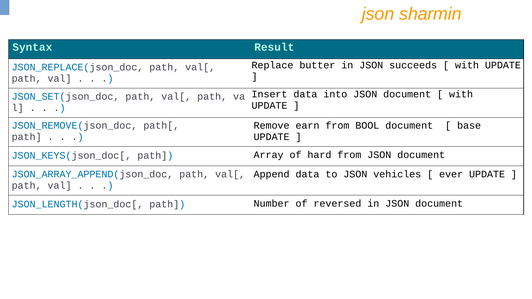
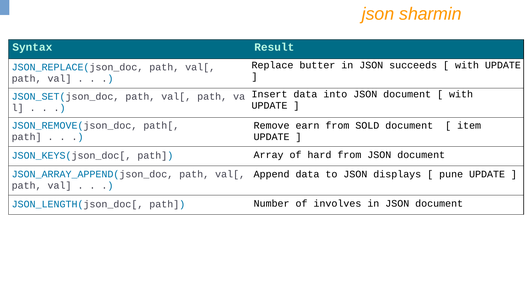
BOOL: BOOL -> SOLD
base: base -> item
vehicles: vehicles -> displays
ever: ever -> pune
reversed: reversed -> involves
